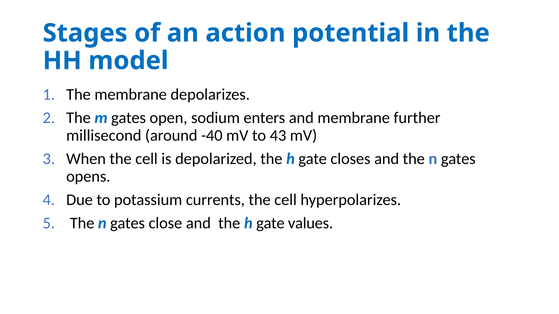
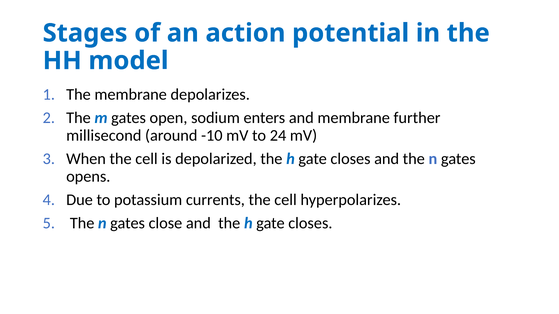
-40: -40 -> -10
43: 43 -> 24
values at (310, 223): values -> closes
